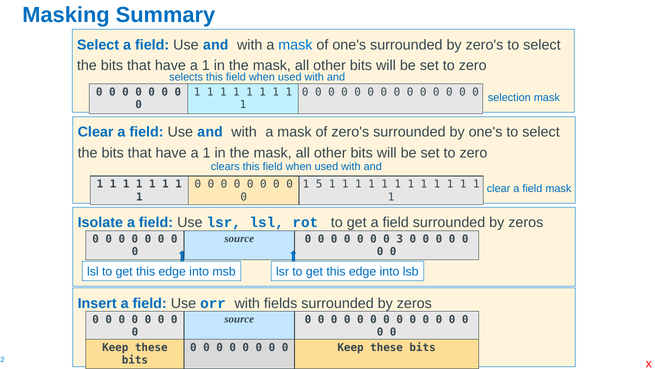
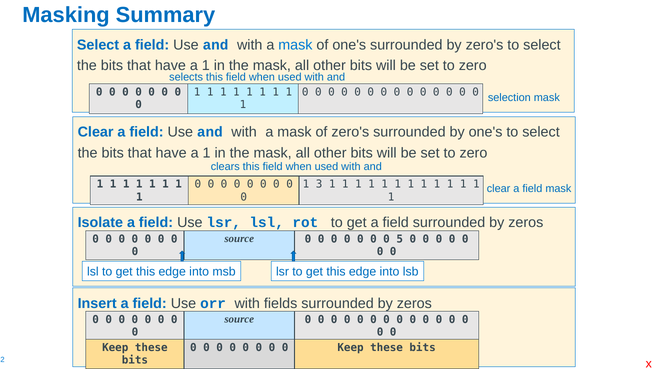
5: 5 -> 3
3: 3 -> 5
